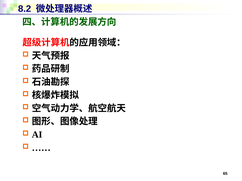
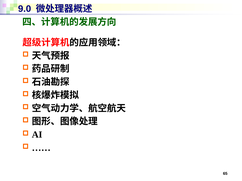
8.2: 8.2 -> 9.0
